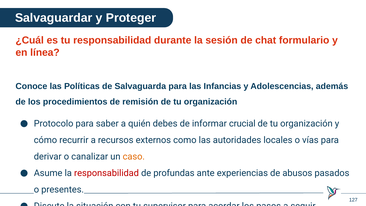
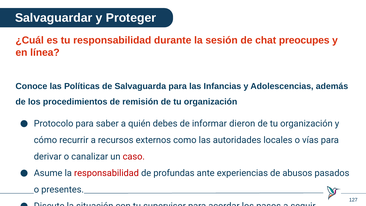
formulario: formulario -> preocupes
crucial: crucial -> dieron
caso colour: orange -> red
